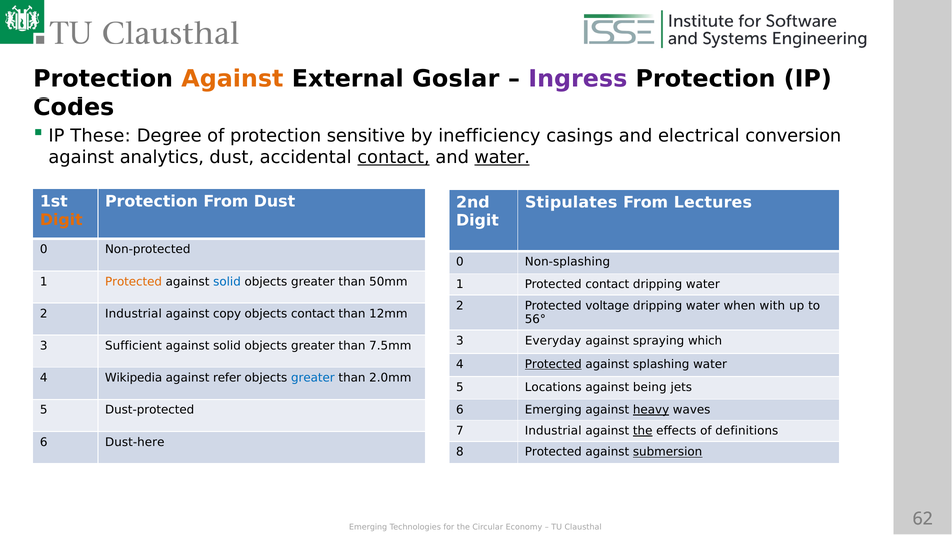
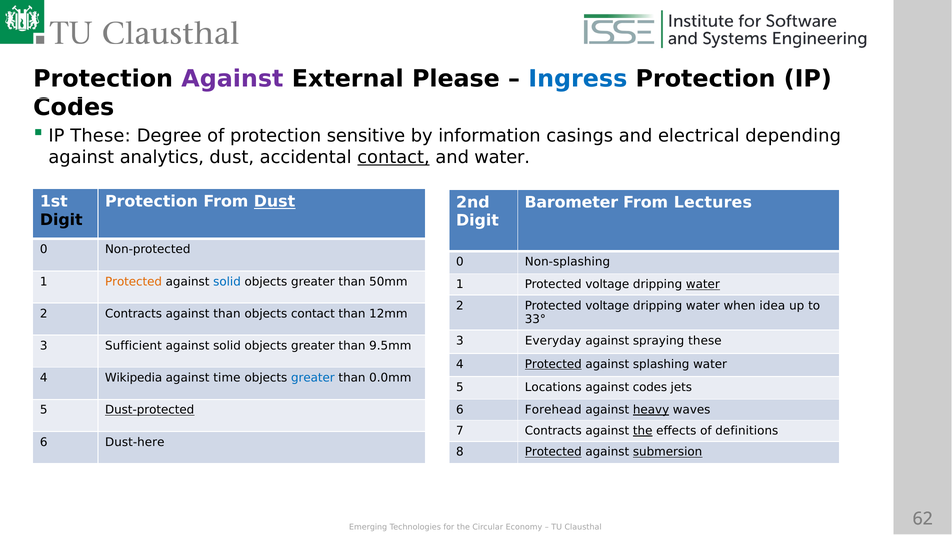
Against at (232, 79) colour: orange -> purple
Goslar: Goslar -> Please
Ingress colour: purple -> blue
inefficiency: inefficiency -> information
conversion: conversion -> depending
water at (502, 158) underline: present -> none
Dust at (275, 202) underline: none -> present
Stipulates: Stipulates -> Barometer
Digit at (61, 220) colour: orange -> black
1 Protected contact: contact -> voltage
water at (703, 285) underline: none -> present
with: with -> idea
2 Industrial: Industrial -> Contracts
against copy: copy -> than
56°: 56° -> 33°
spraying which: which -> these
7.5mm: 7.5mm -> 9.5mm
refer: refer -> time
2.0mm: 2.0mm -> 0.0mm
against being: being -> codes
6 Emerging: Emerging -> Forehead
Dust-protected underline: none -> present
7 Industrial: Industrial -> Contracts
Protected at (553, 452) underline: none -> present
